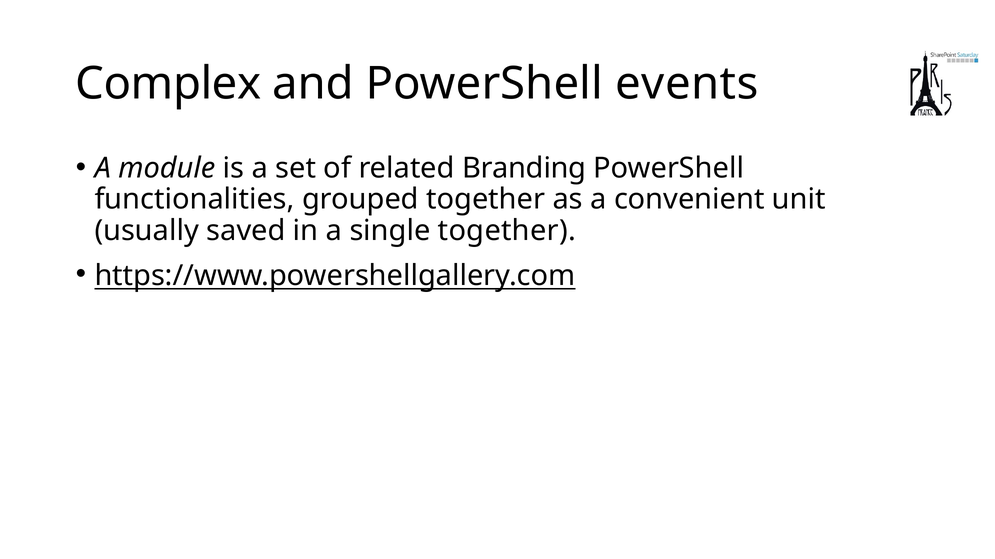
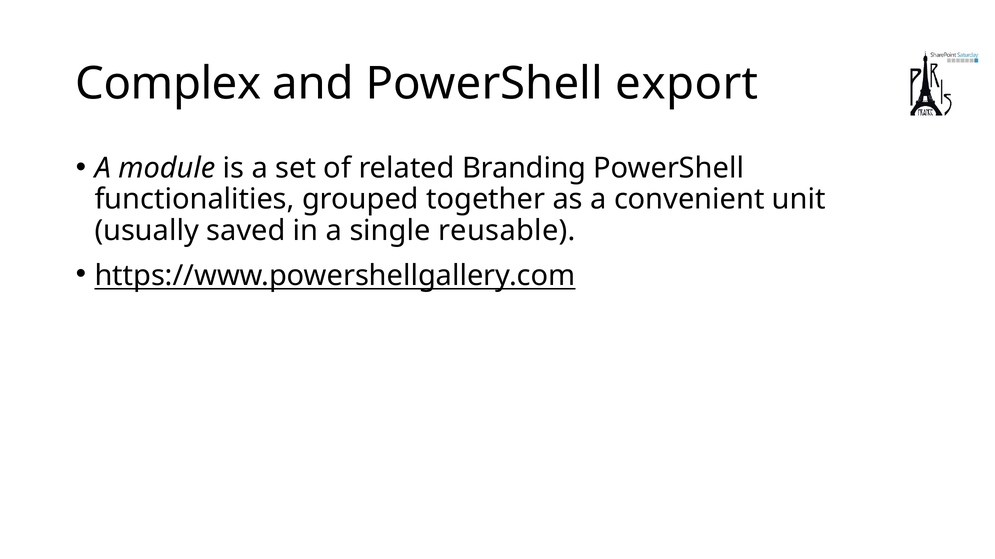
events: events -> export
single together: together -> reusable
